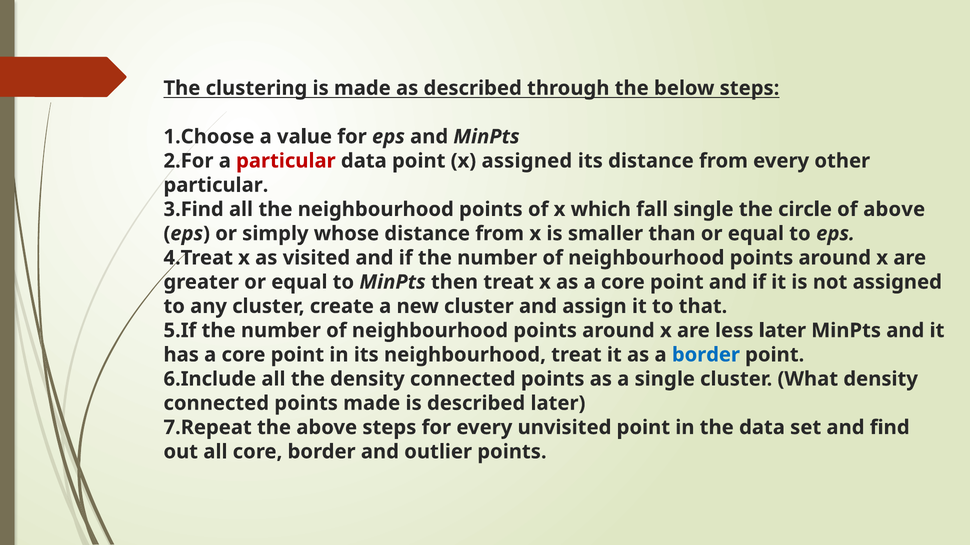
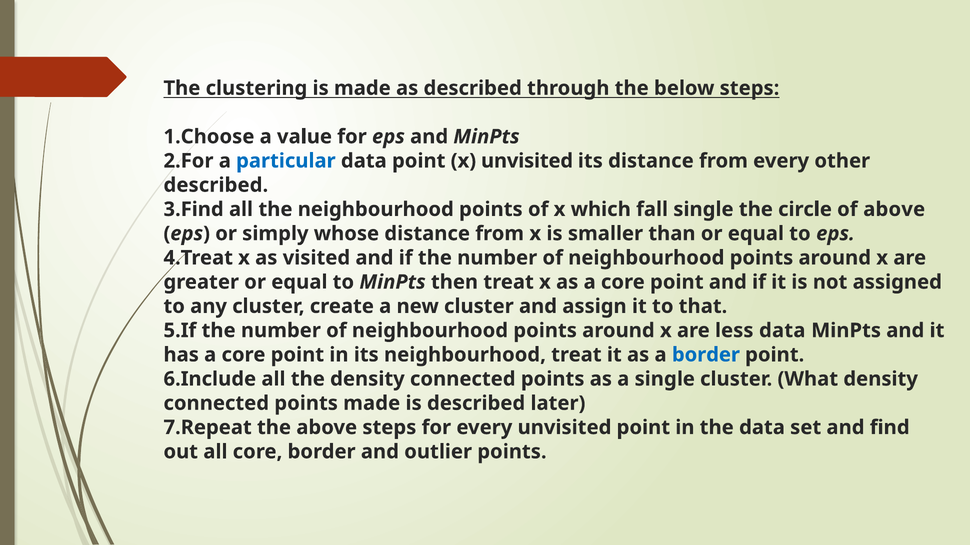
particular at (286, 161) colour: red -> blue
x assigned: assigned -> unvisited
particular at (216, 185): particular -> described
less later: later -> data
